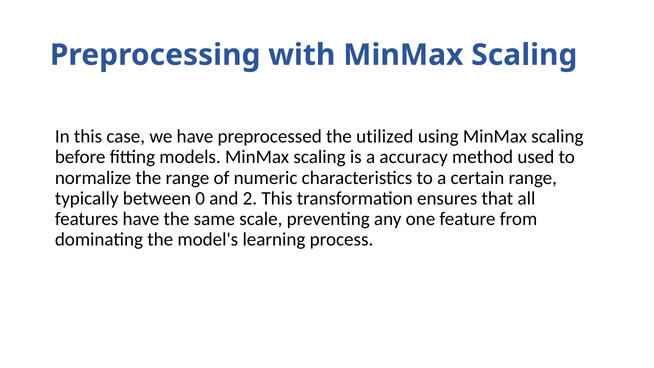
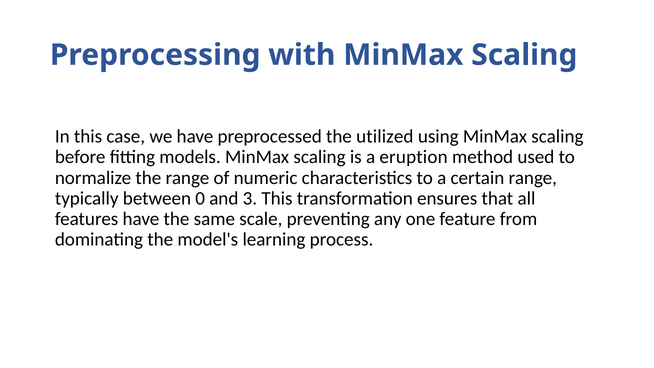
accuracy: accuracy -> eruption
2: 2 -> 3
